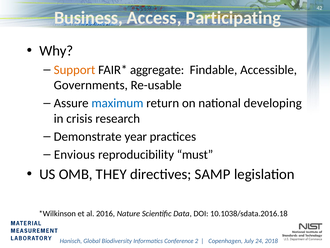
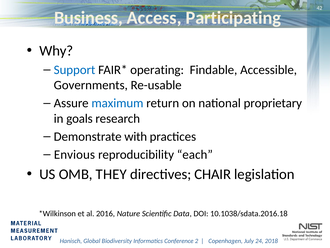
Support colour: orange -> blue
aggregate: aggregate -> operating
developing: developing -> proprietary
crisis: crisis -> goals
year: year -> with
must: must -> each
SAMP: SAMP -> CHAIR
